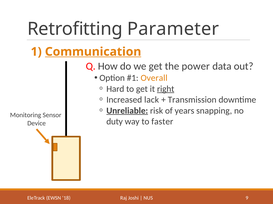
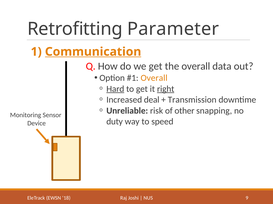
the power: power -> overall
Hard underline: none -> present
lack: lack -> deal
Unreliable underline: present -> none
years: years -> other
faster: faster -> speed
